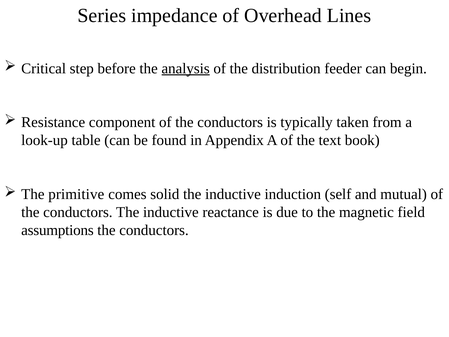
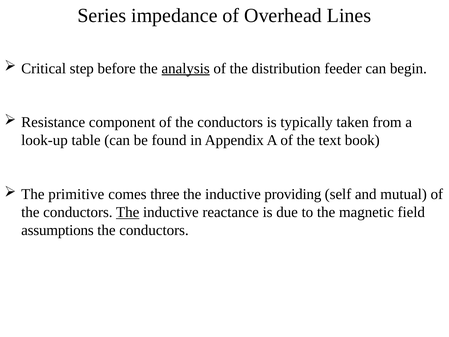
solid: solid -> three
induction: induction -> providing
The at (128, 212) underline: none -> present
